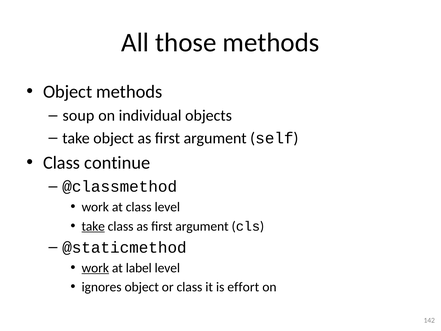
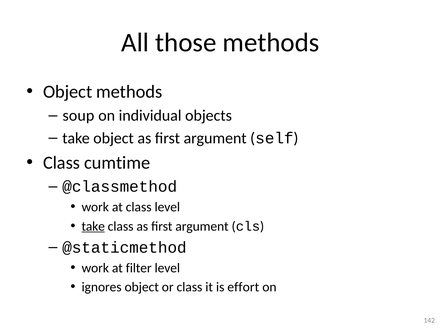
continue: continue -> cumtime
work at (95, 268) underline: present -> none
label: label -> filter
